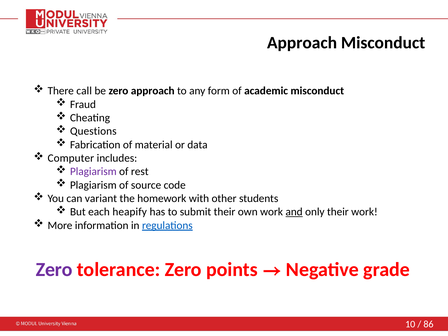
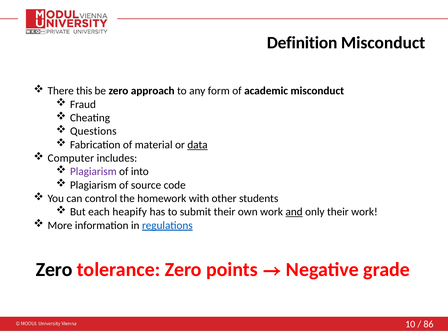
Approach at (302, 43): Approach -> Definition
call: call -> this
data underline: none -> present
rest: rest -> into
variant: variant -> control
Zero at (54, 270) colour: purple -> black
